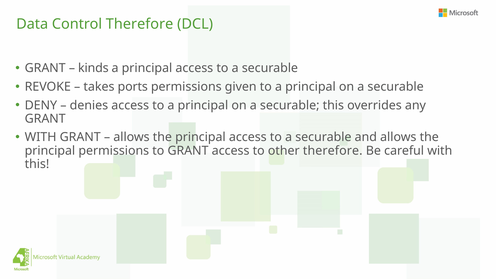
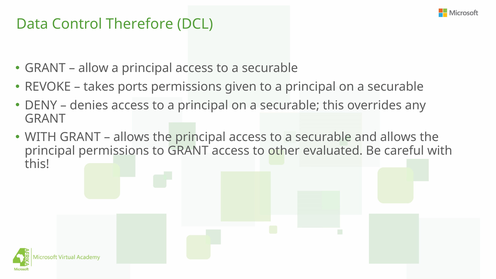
kinds: kinds -> allow
other therefore: therefore -> evaluated
